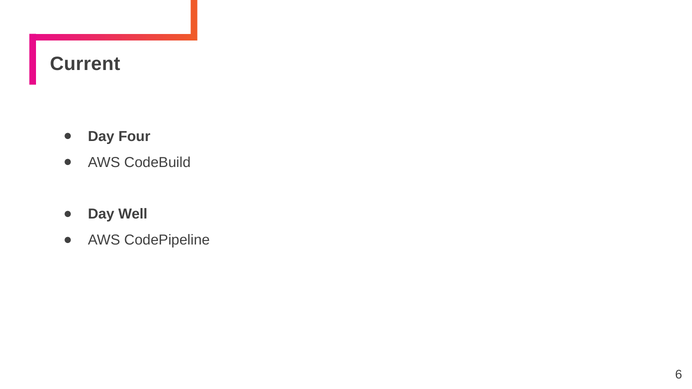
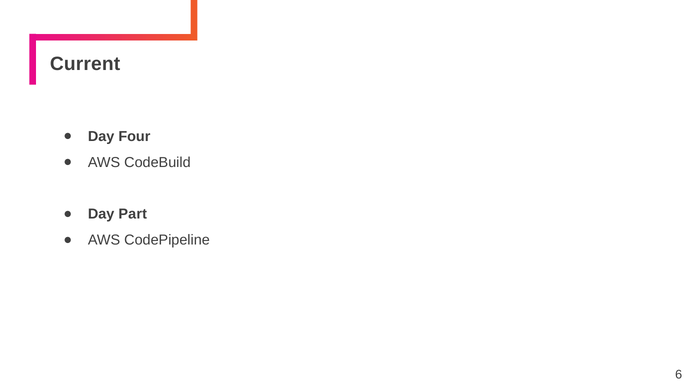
Well: Well -> Part
